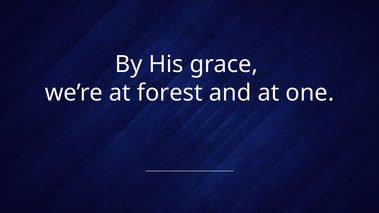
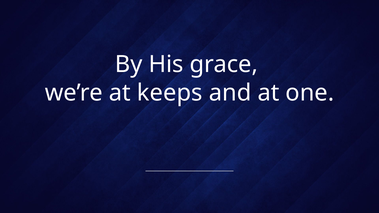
forest: forest -> keeps
